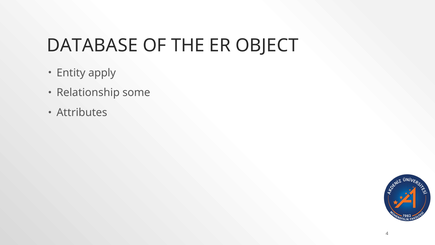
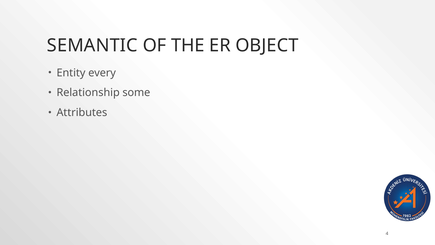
DATABASE: DATABASE -> SEMANTIC
apply: apply -> every
